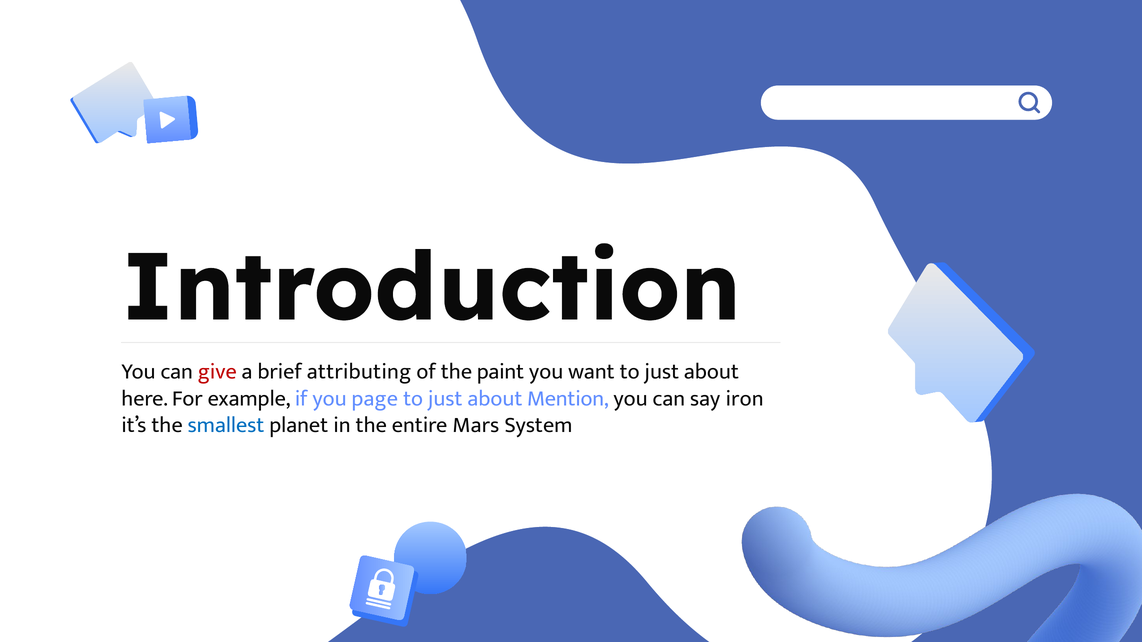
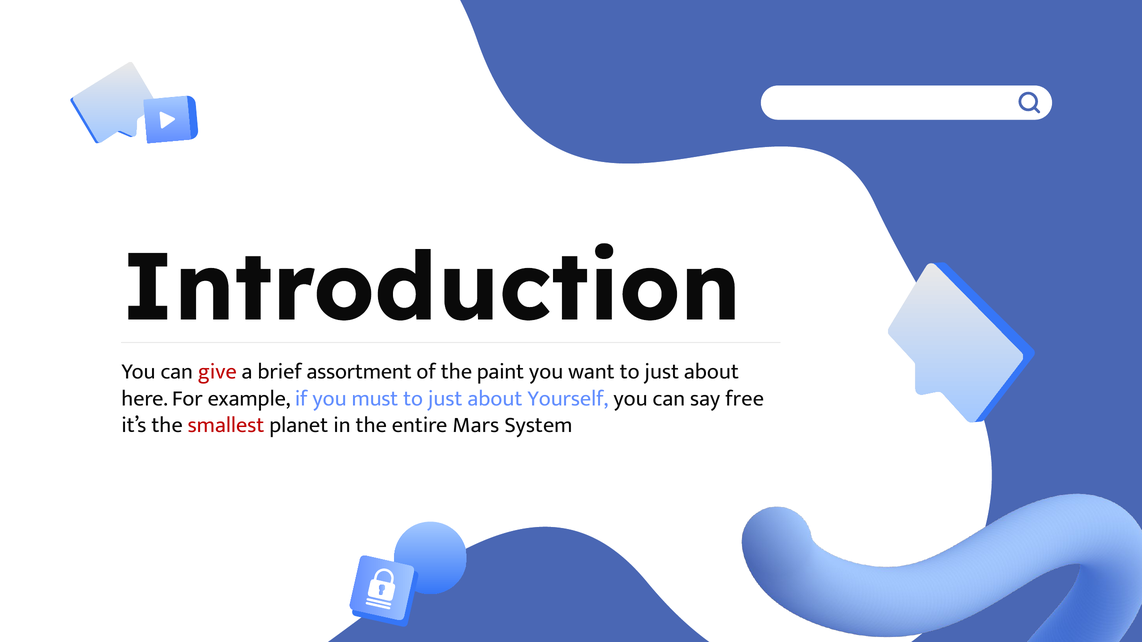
attributing: attributing -> assortment
page: page -> must
Mention: Mention -> Yourself
iron: iron -> free
smallest colour: blue -> red
